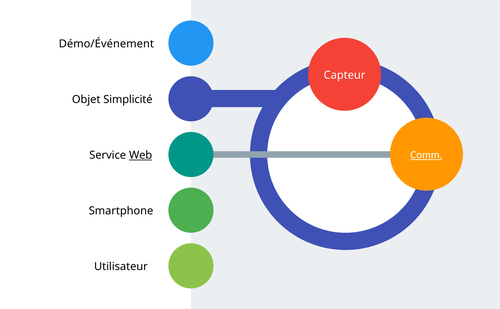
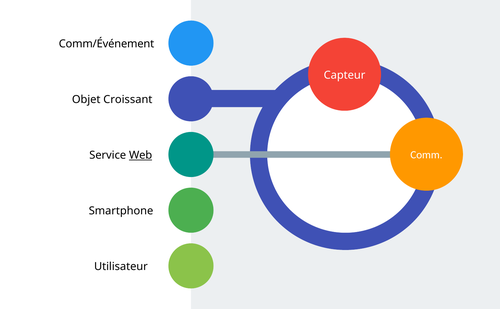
Démo/Événement: Démo/Événement -> Comm/Événement
Simplicité: Simplicité -> Croissant
Comm underline: present -> none
